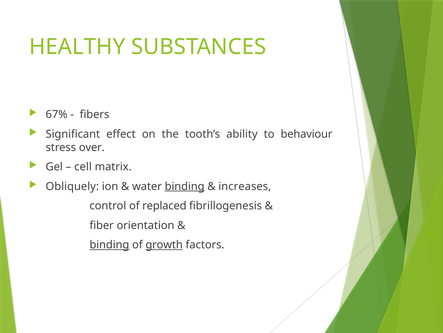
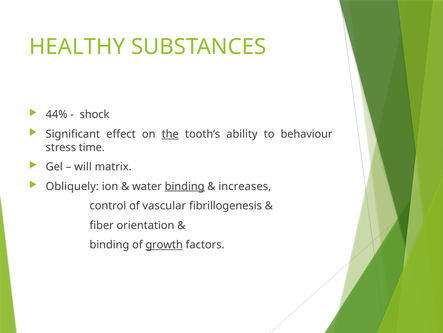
67%: 67% -> 44%
fibers: fibers -> shock
the underline: none -> present
over: over -> time
cell: cell -> will
replaced: replaced -> vascular
binding at (109, 244) underline: present -> none
